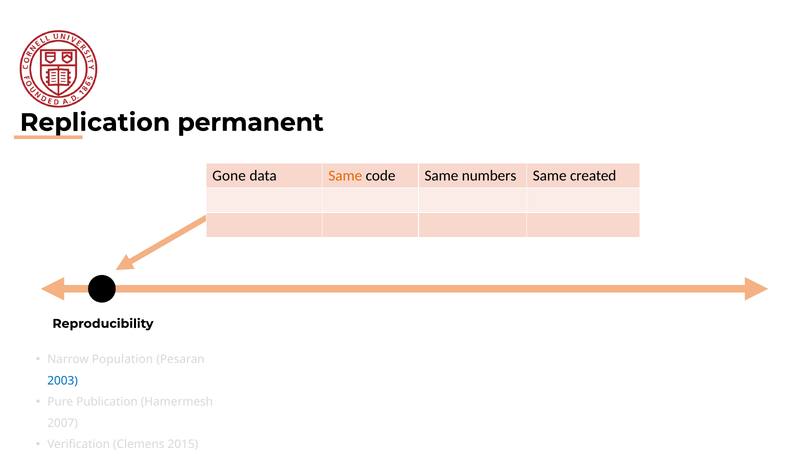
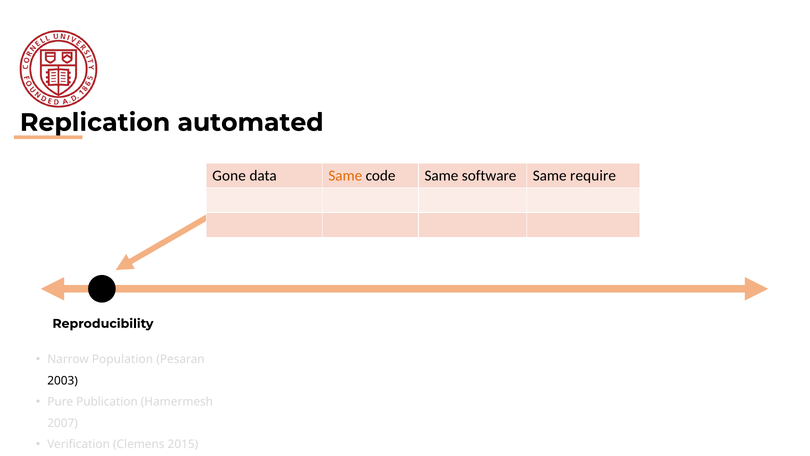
permanent: permanent -> automated
numbers: numbers -> software
created: created -> require
2003 colour: blue -> black
